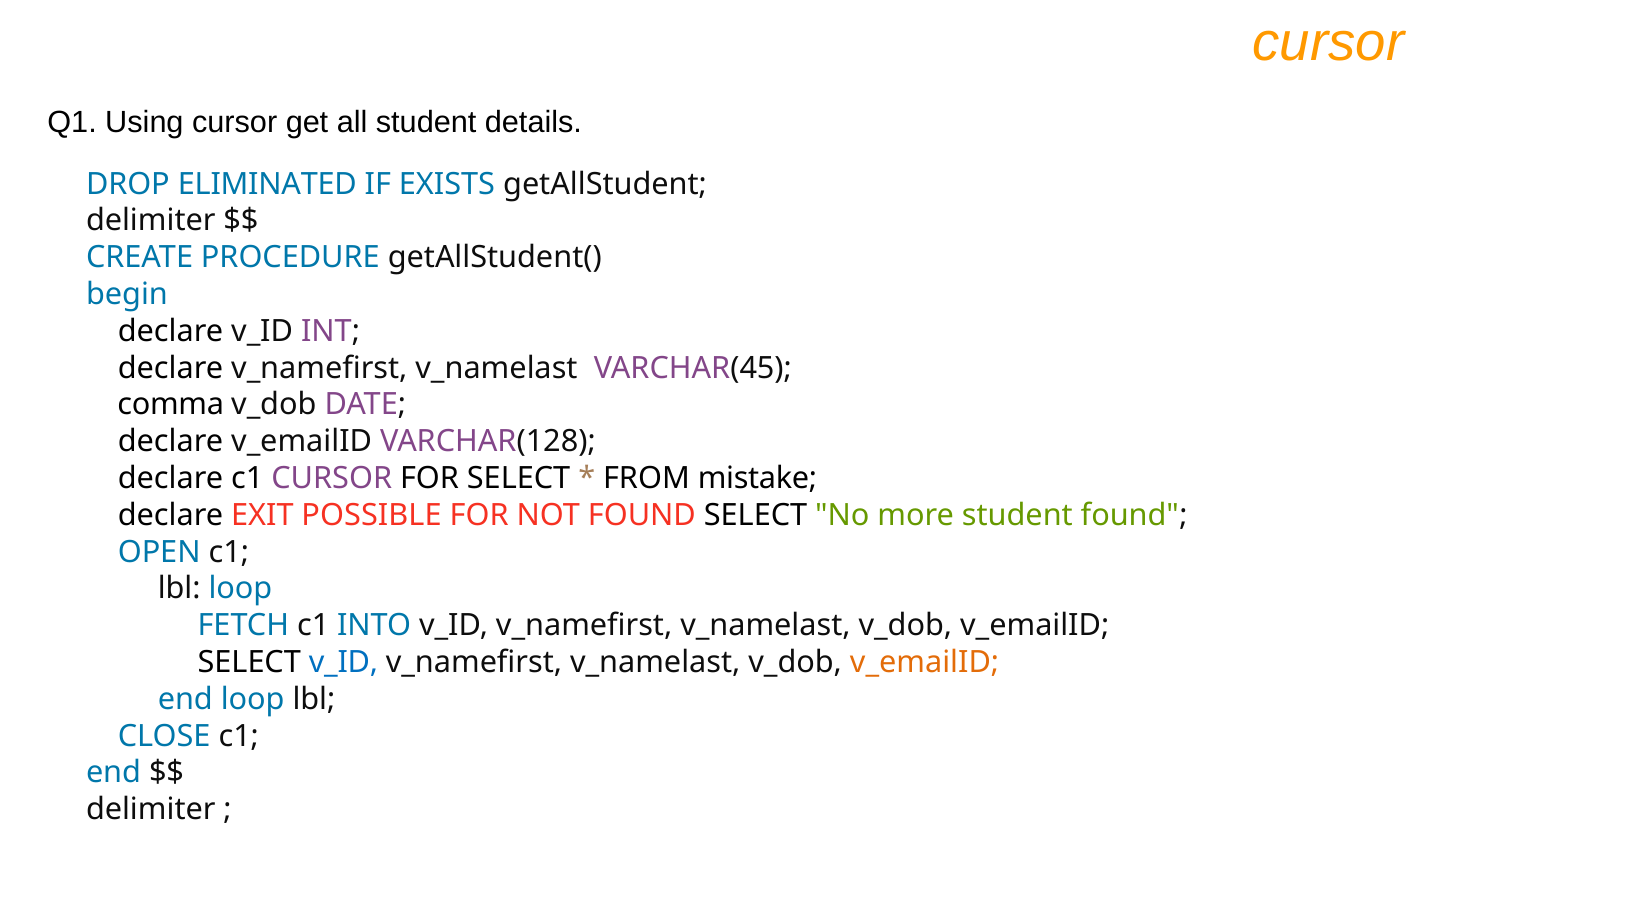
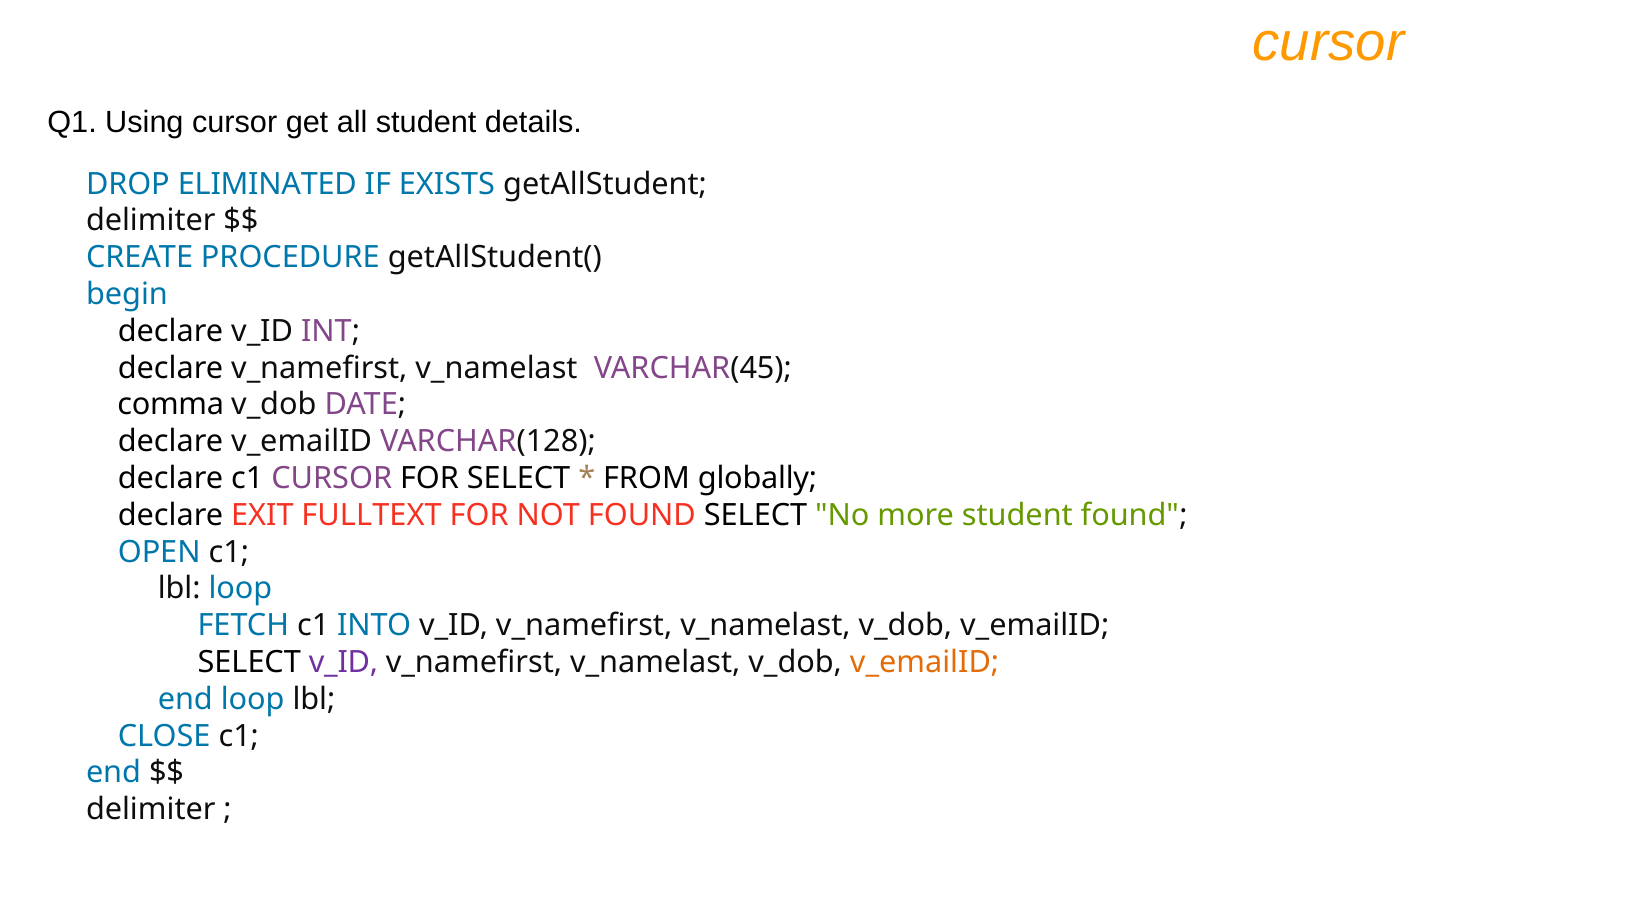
mistake: mistake -> globally
POSSIBLE: POSSIBLE -> FULLTEXT
v_ID at (344, 663) colour: blue -> purple
